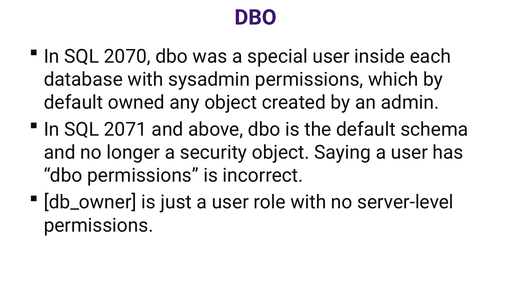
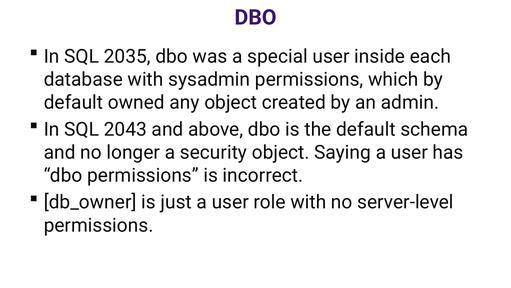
2070: 2070 -> 2035
2071: 2071 -> 2043
